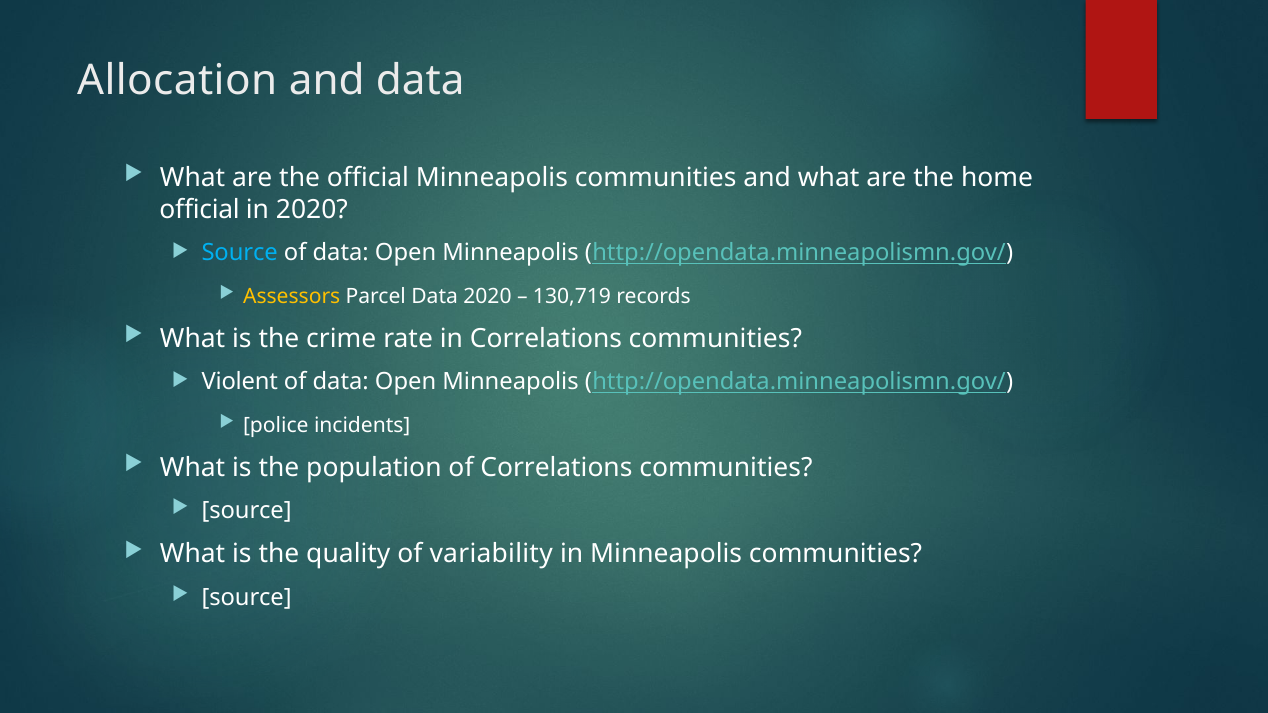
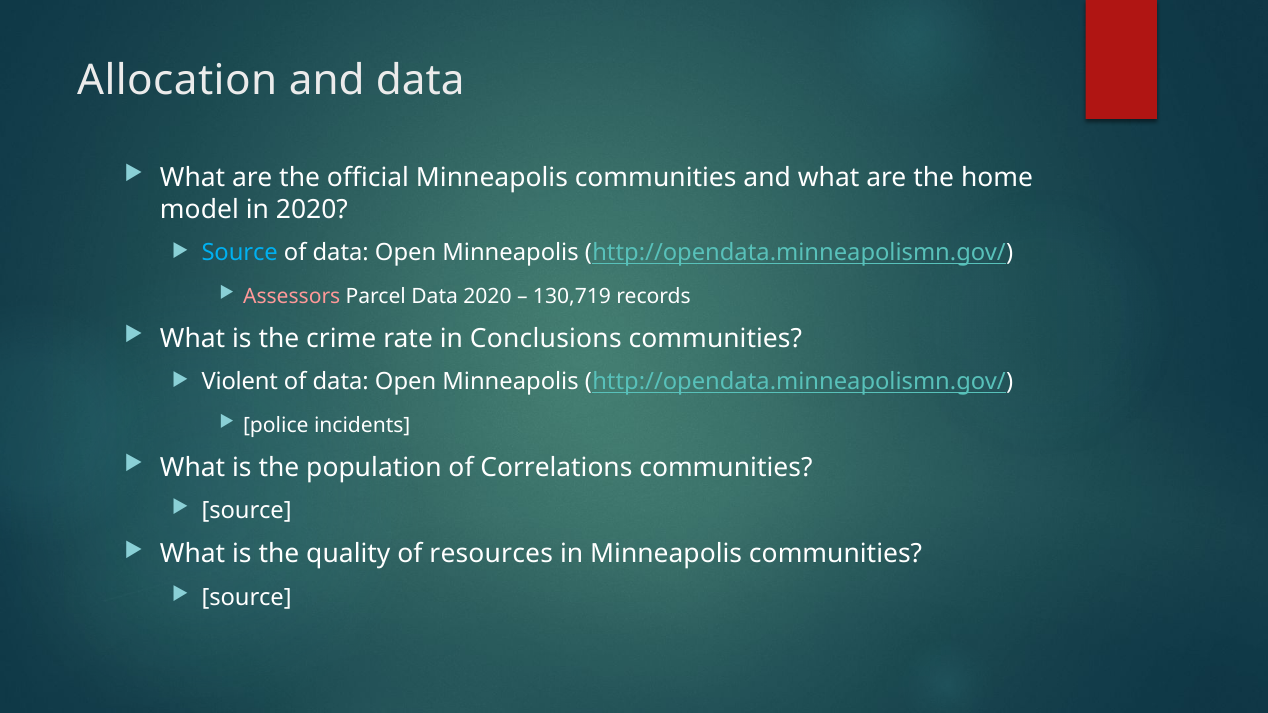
official at (200, 209): official -> model
Assessors colour: yellow -> pink
in Correlations: Correlations -> Conclusions
variability: variability -> resources
